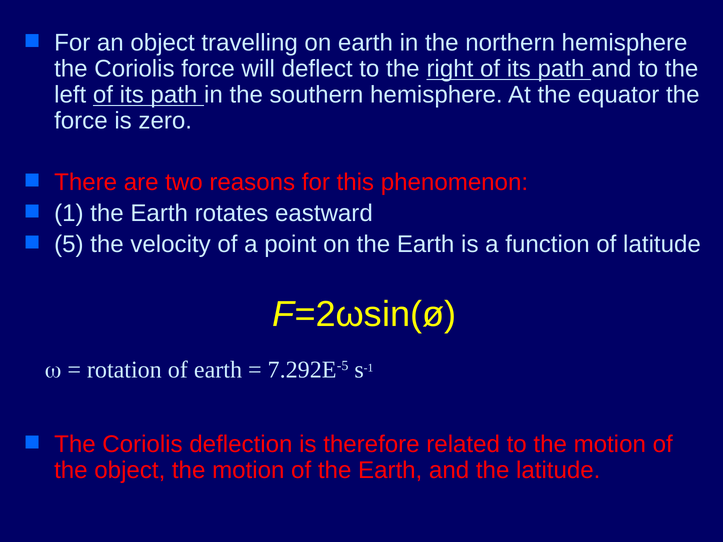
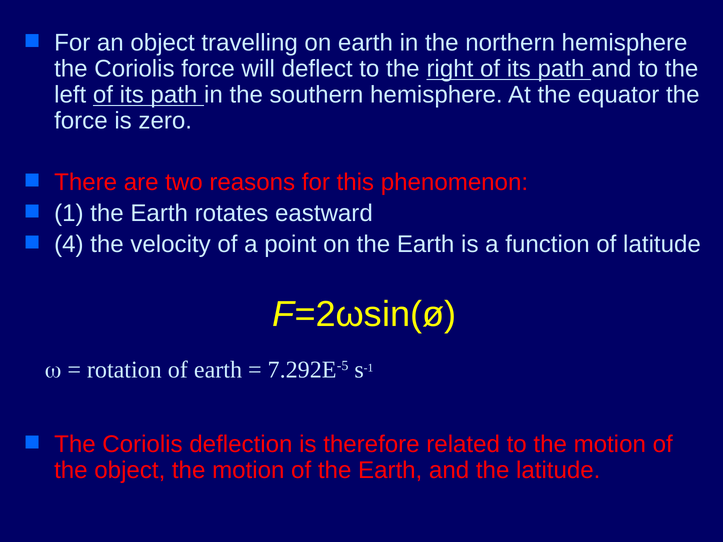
5: 5 -> 4
